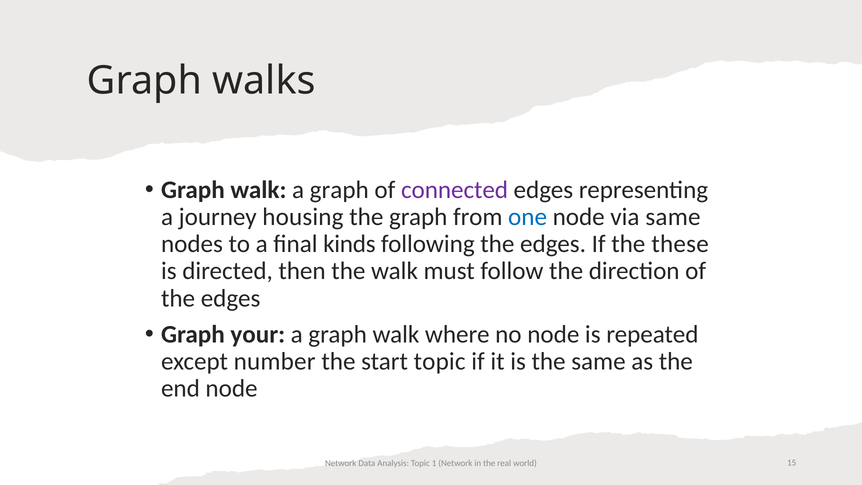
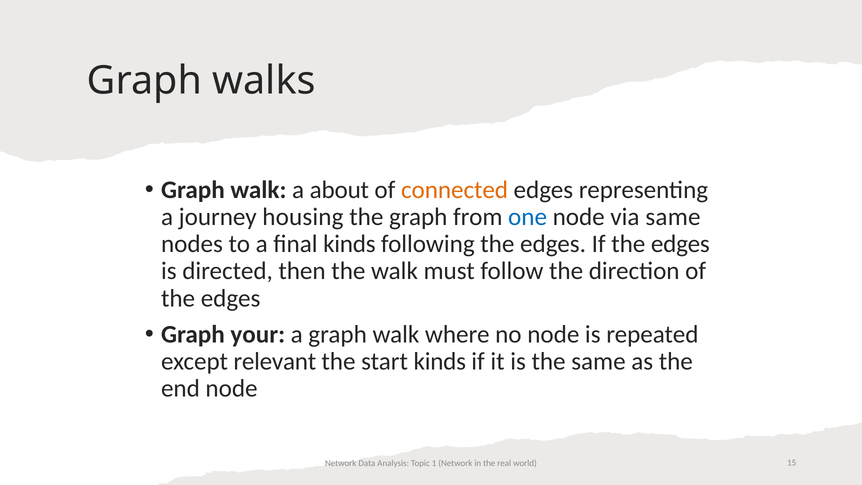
walk a graph: graph -> about
connected colour: purple -> orange
If the these: these -> edges
number: number -> relevant
start topic: topic -> kinds
